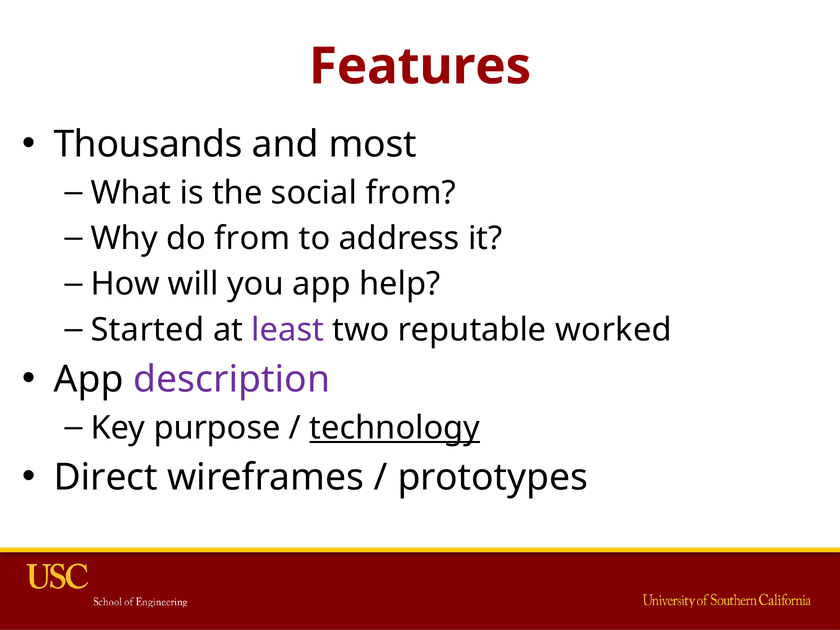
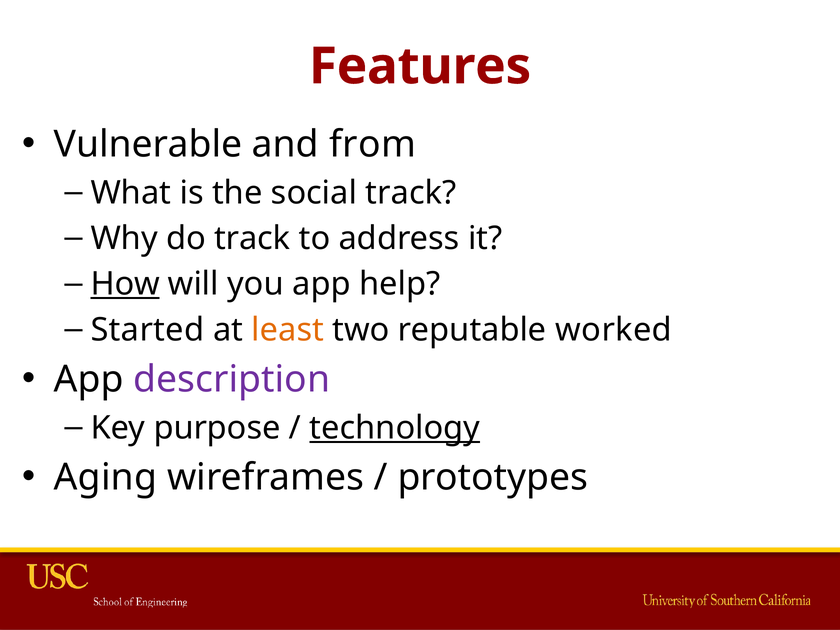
Thousands: Thousands -> Vulnerable
most: most -> from
social from: from -> track
do from: from -> track
How underline: none -> present
least colour: purple -> orange
Direct: Direct -> Aging
